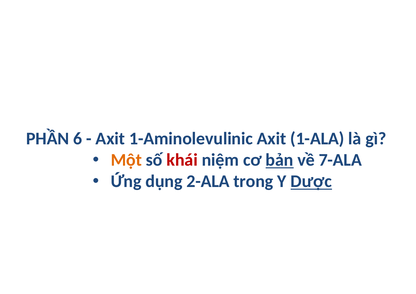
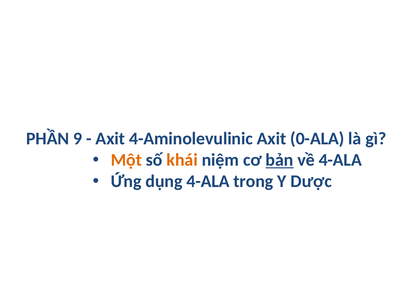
6: 6 -> 9
1-Aminolevulinic: 1-Aminolevulinic -> 4-Aminolevulinic
1-ALA: 1-ALA -> 0-ALA
khái colour: red -> orange
về 7-ALA: 7-ALA -> 4-ALA
dụng 2-ALA: 2-ALA -> 4-ALA
Dược underline: present -> none
